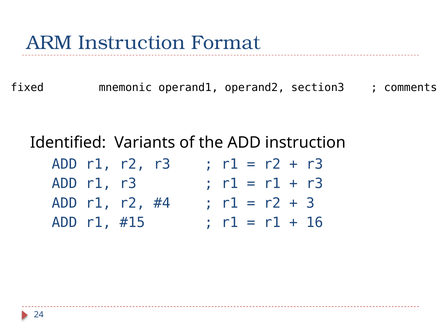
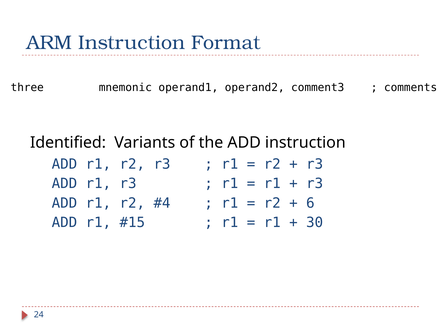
fixed: fixed -> three
section3: section3 -> comment3
3: 3 -> 6
16: 16 -> 30
